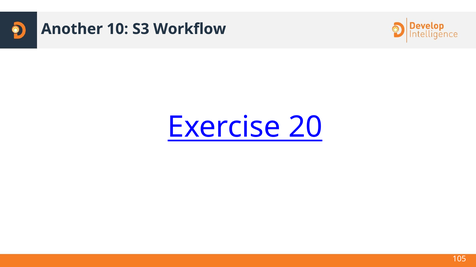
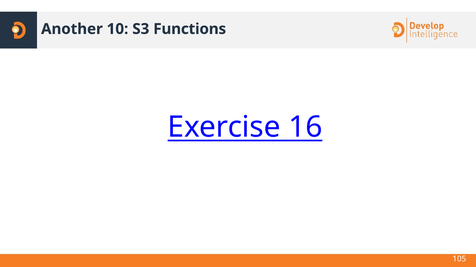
Workflow: Workflow -> Functions
20: 20 -> 16
